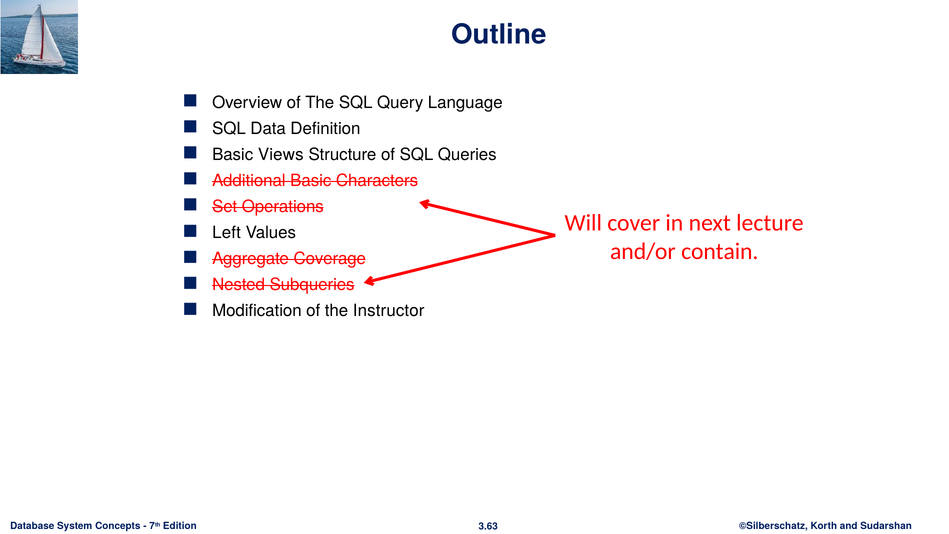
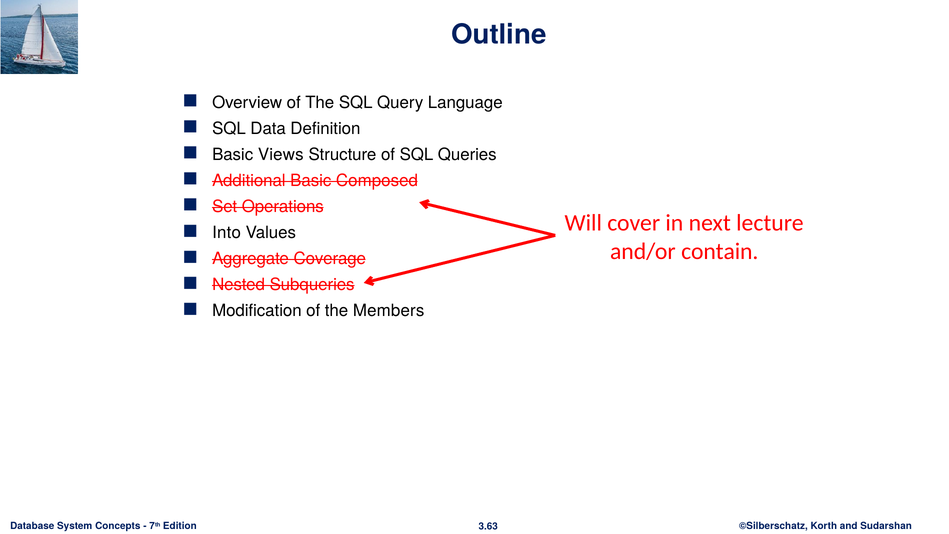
Characters: Characters -> Composed
Left: Left -> Into
Instructor: Instructor -> Members
